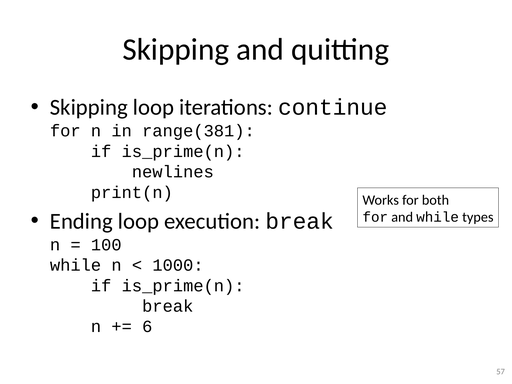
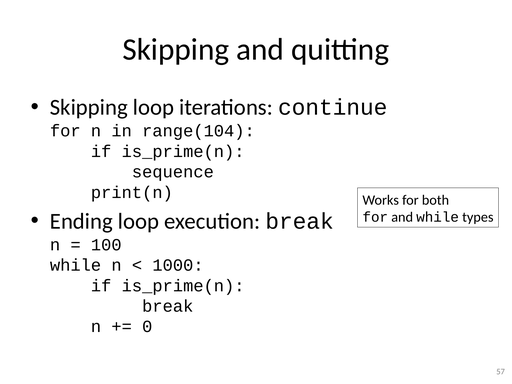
range(381: range(381 -> range(104
newlines: newlines -> sequence
6: 6 -> 0
